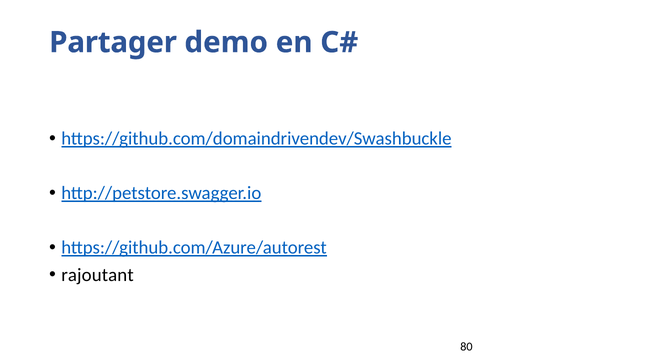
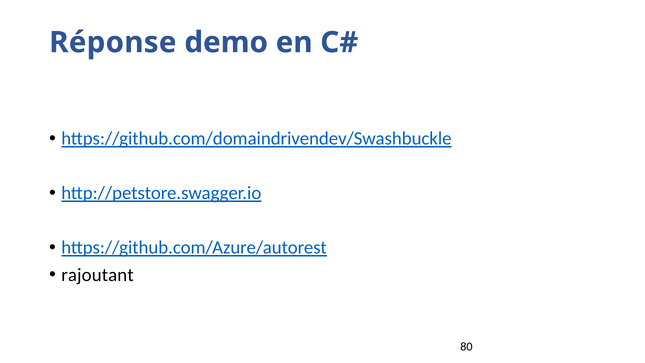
Partager: Partager -> Réponse
